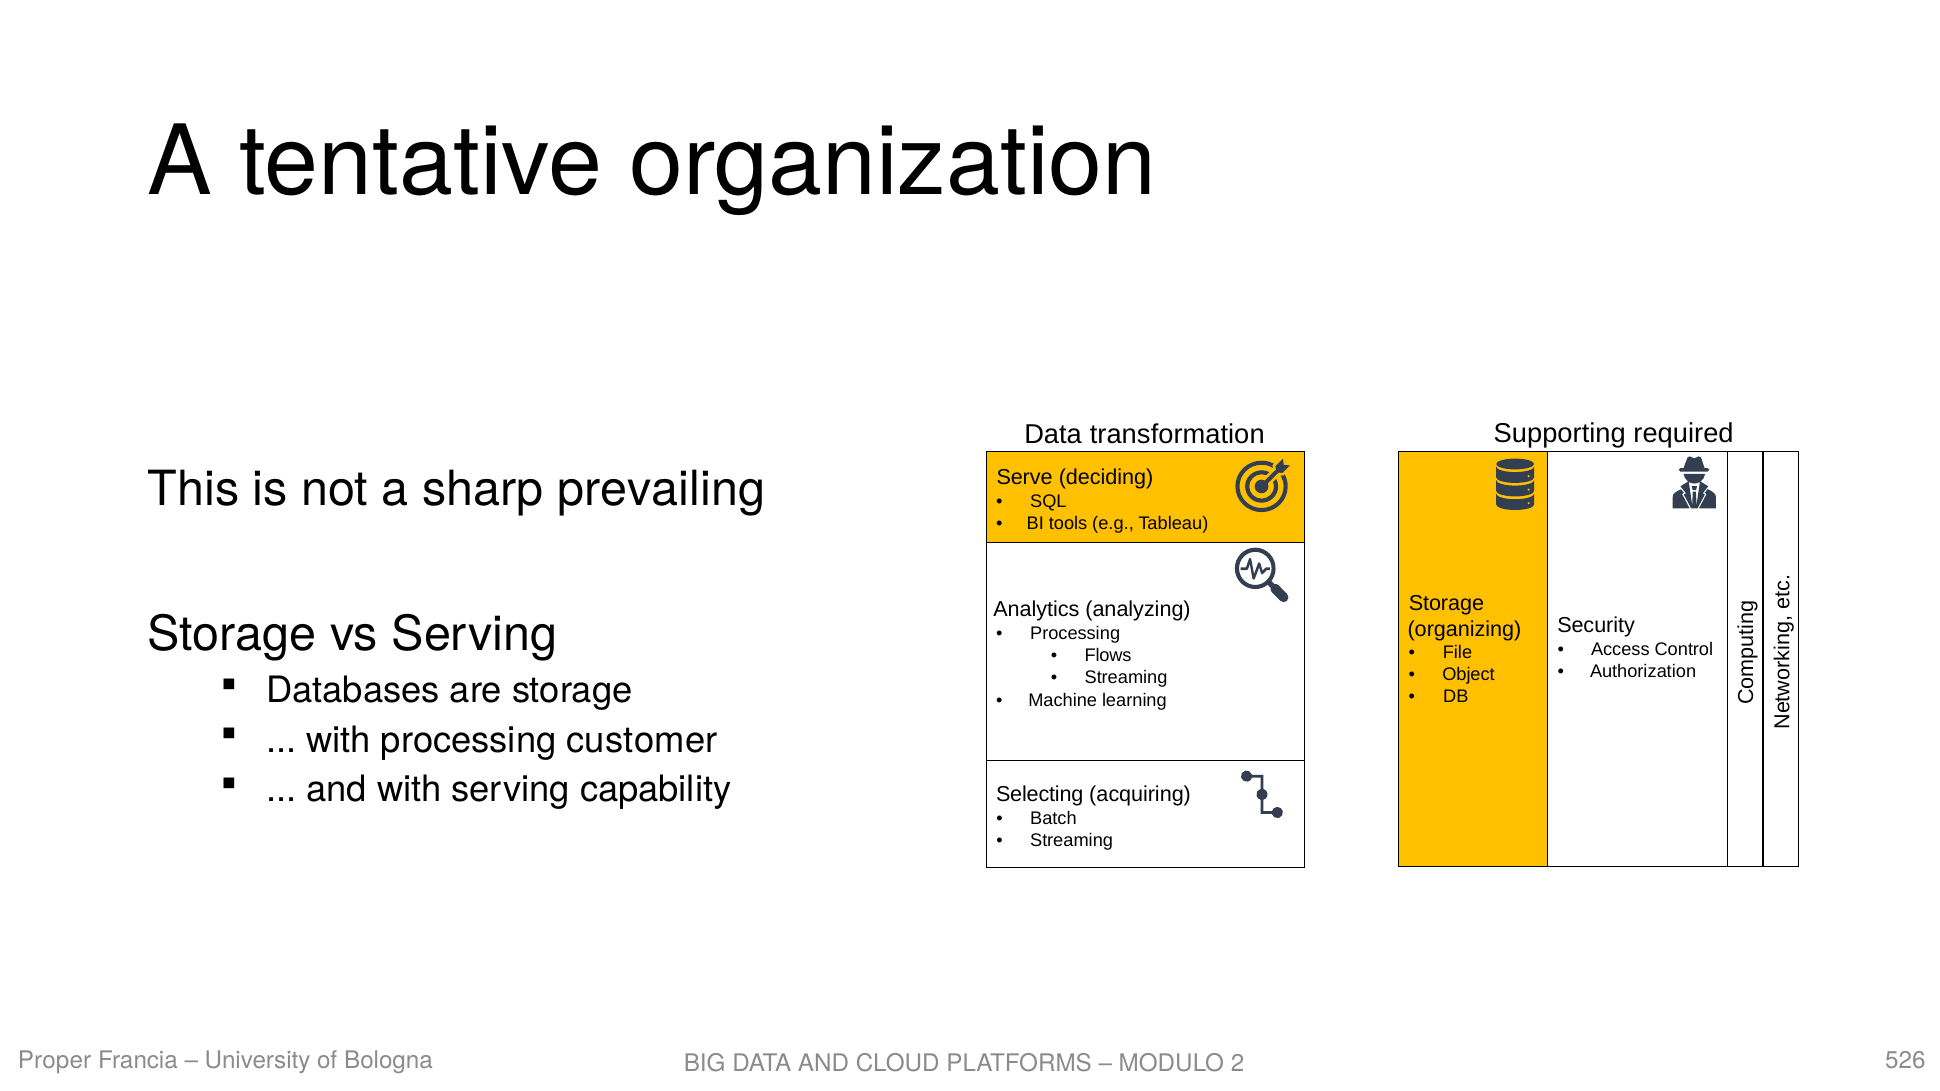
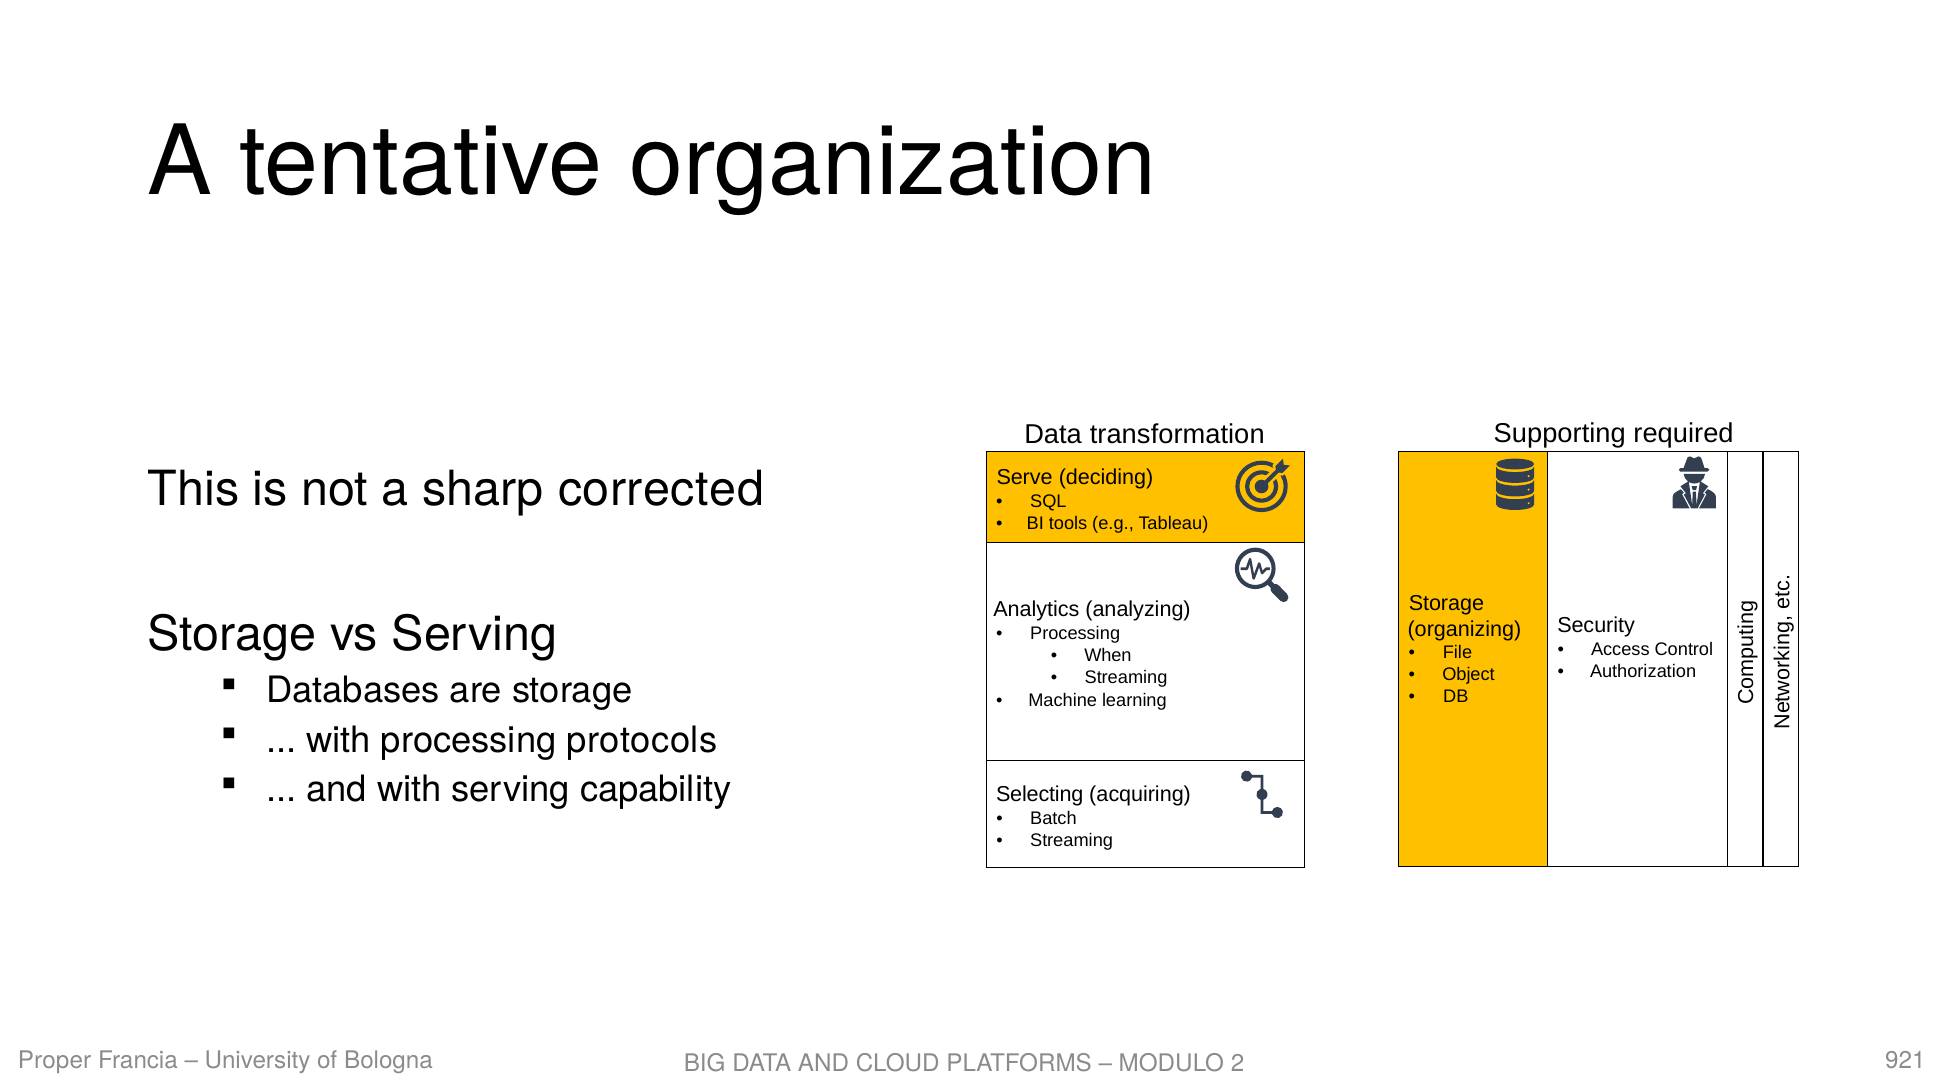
prevailing: prevailing -> corrected
Flows: Flows -> When
customer: customer -> protocols
526: 526 -> 921
